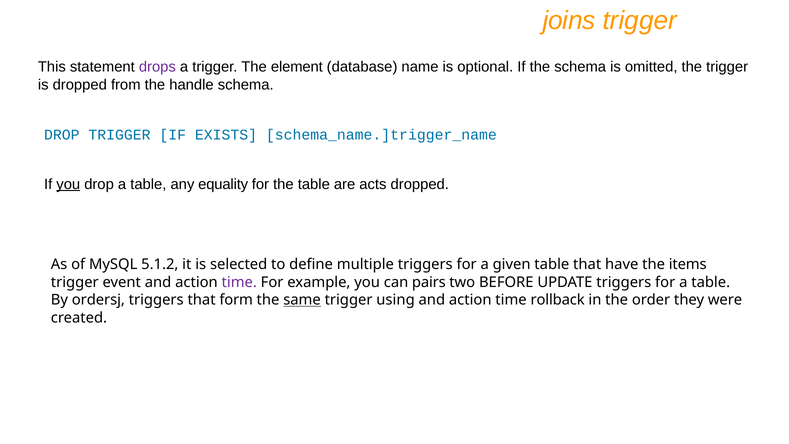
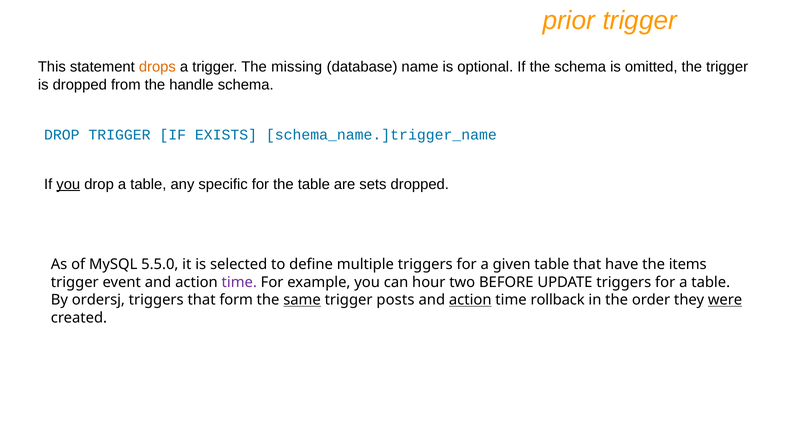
joins: joins -> prior
drops colour: purple -> orange
element: element -> missing
equality: equality -> specific
acts: acts -> sets
5.1.2: 5.1.2 -> 5.5.0
pairs: pairs -> hour
using: using -> posts
action at (470, 300) underline: none -> present
were underline: none -> present
